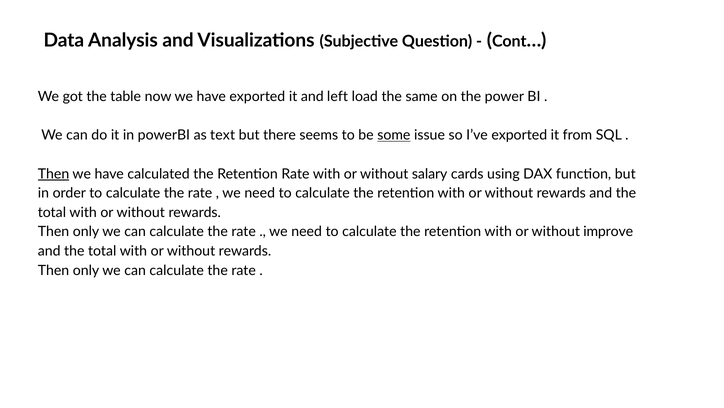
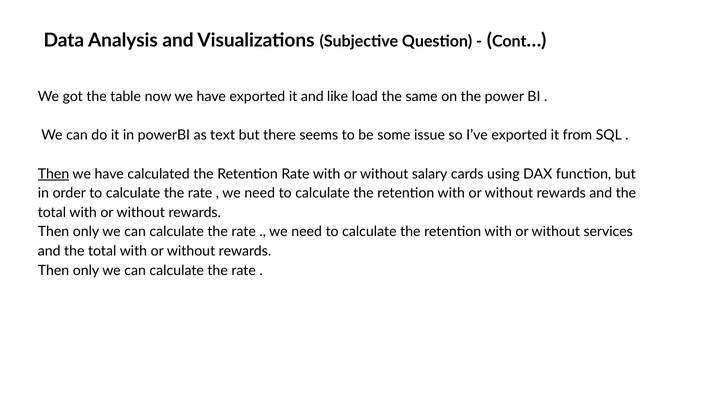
left: left -> like
some underline: present -> none
improve: improve -> services
